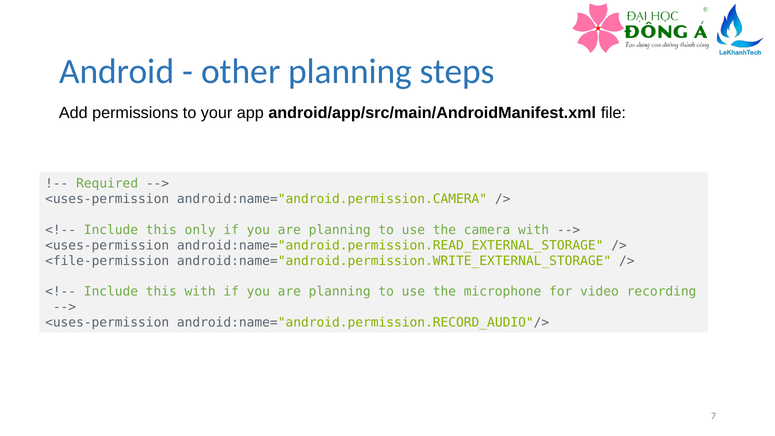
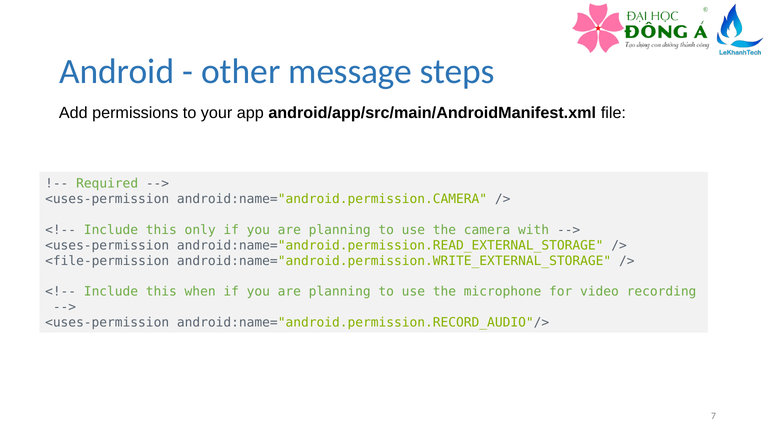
other planning: planning -> message
this with: with -> when
